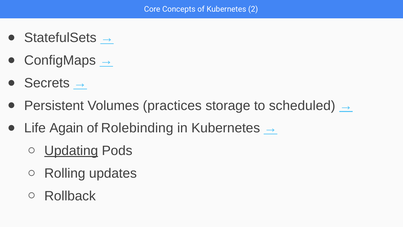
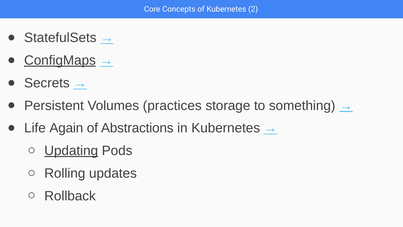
ConfigMaps underline: none -> present
scheduled: scheduled -> something
Rolebinding: Rolebinding -> Abstractions
